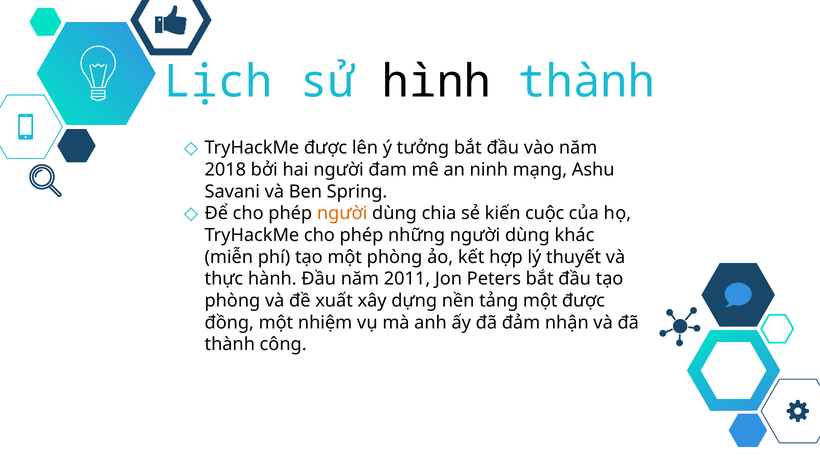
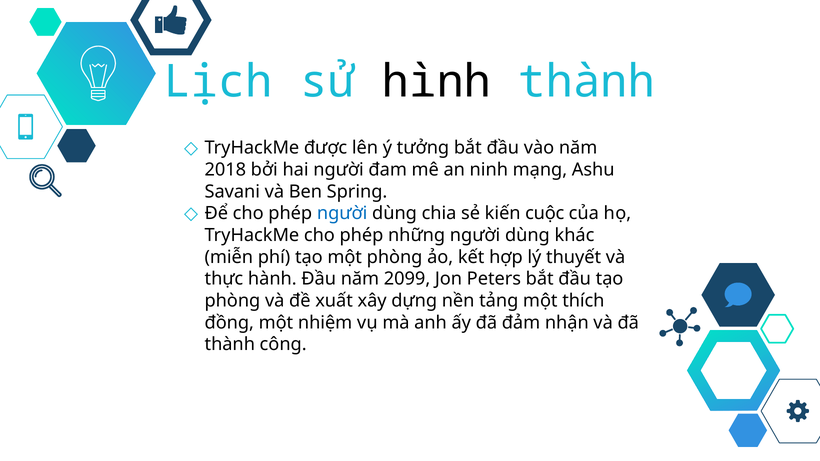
người at (342, 214) colour: orange -> blue
2011: 2011 -> 2099
một được: được -> thích
